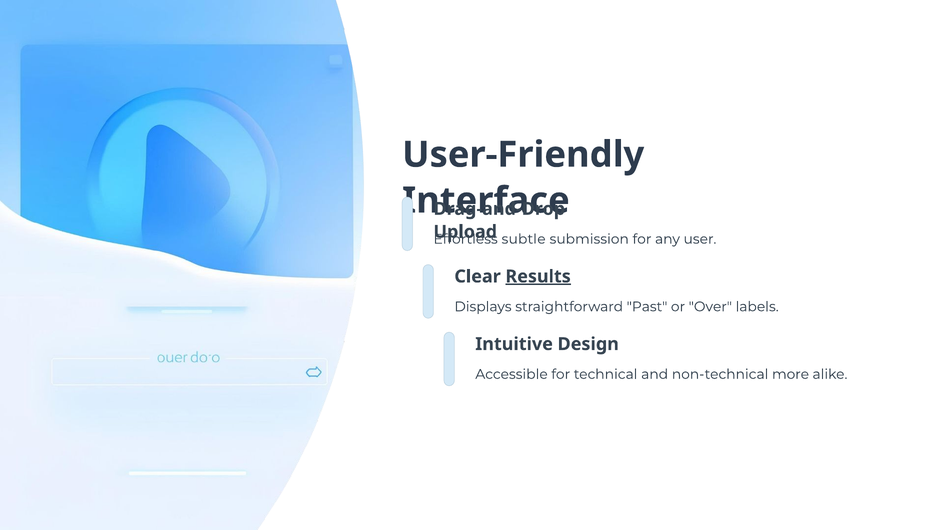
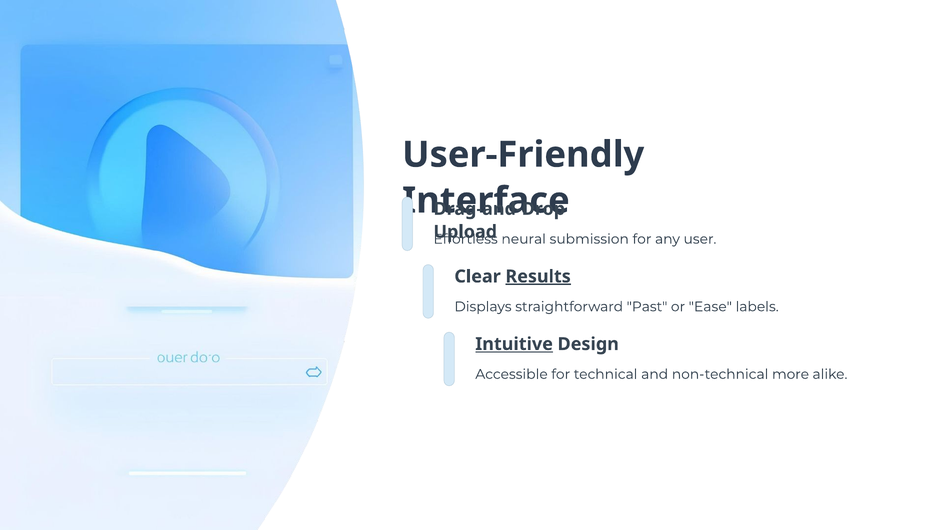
subtle: subtle -> neural
Over: Over -> Ease
Intuitive underline: none -> present
